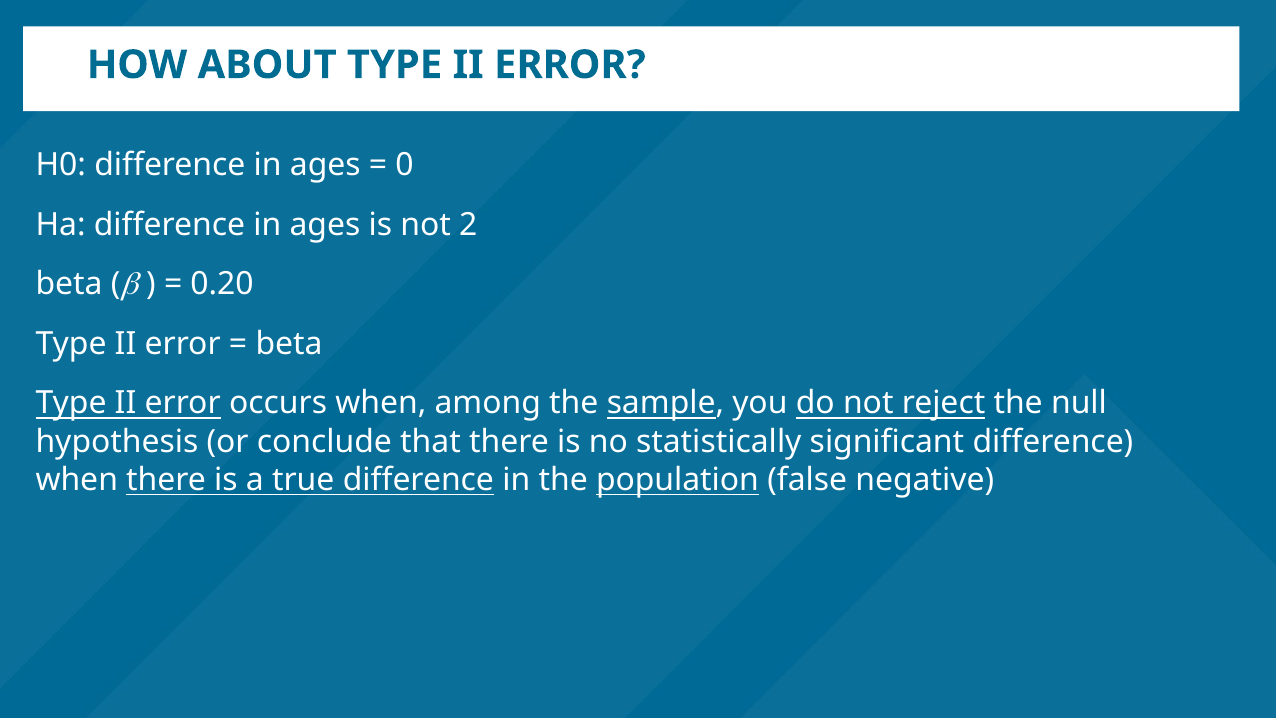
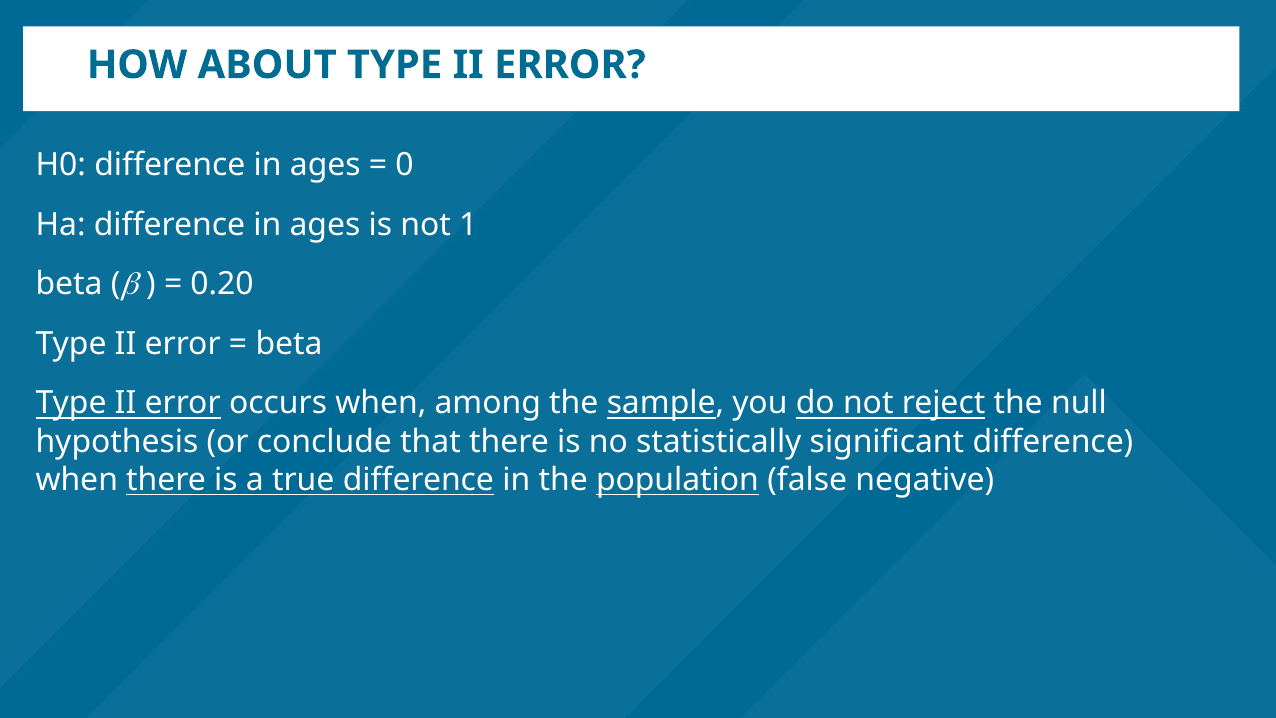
2: 2 -> 1
